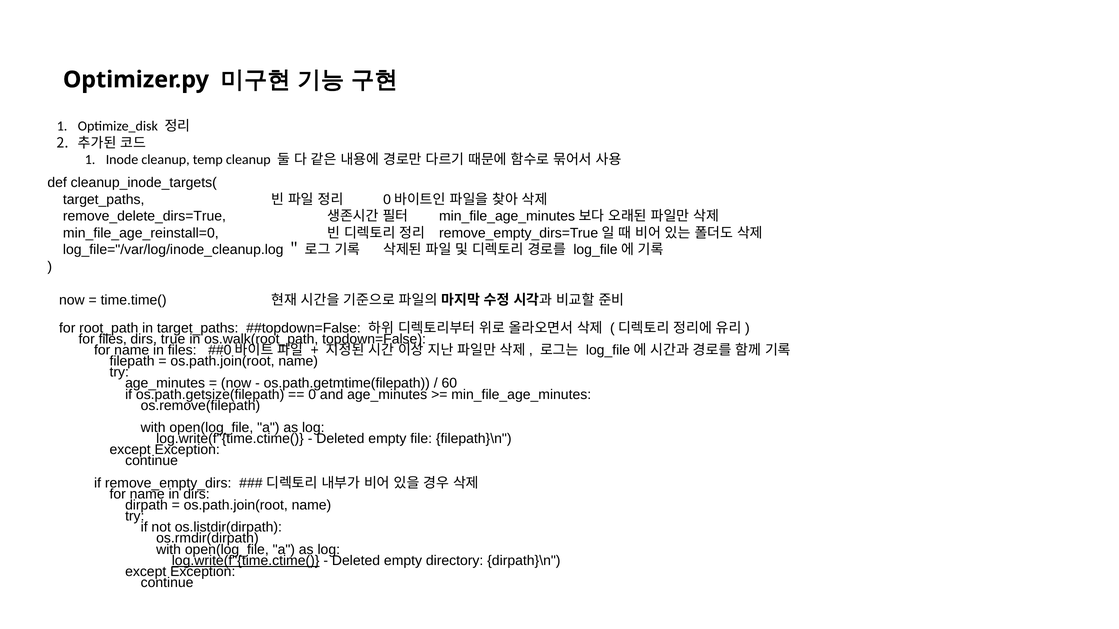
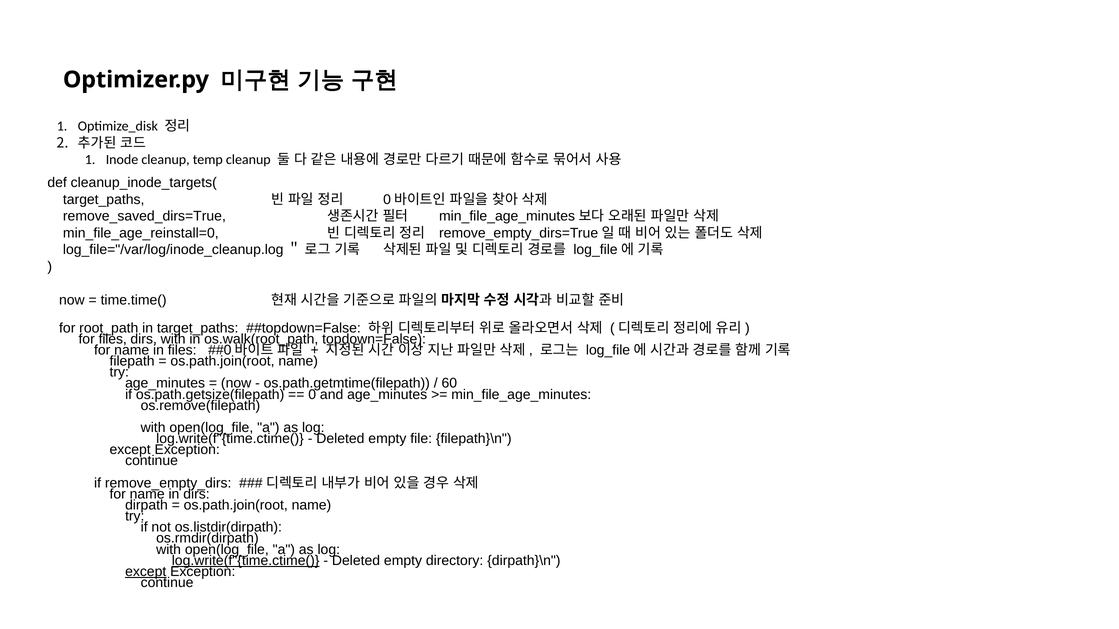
remove_delete_dirs=True: remove_delete_dirs=True -> remove_saved_dirs=True
dirs true: true -> with
except at (146, 572) underline: none -> present
